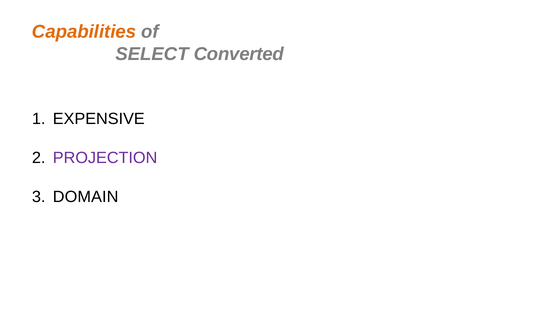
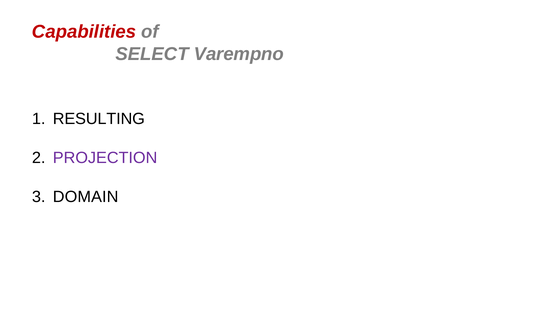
Capabilities colour: orange -> red
Converted: Converted -> Varempno
EXPENSIVE: EXPENSIVE -> RESULTING
